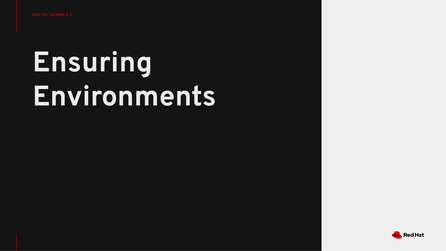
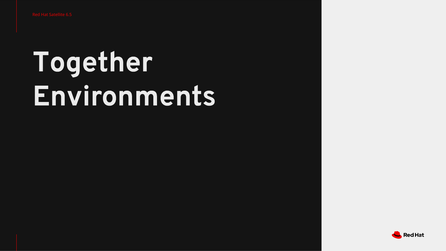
Ensuring: Ensuring -> Together
